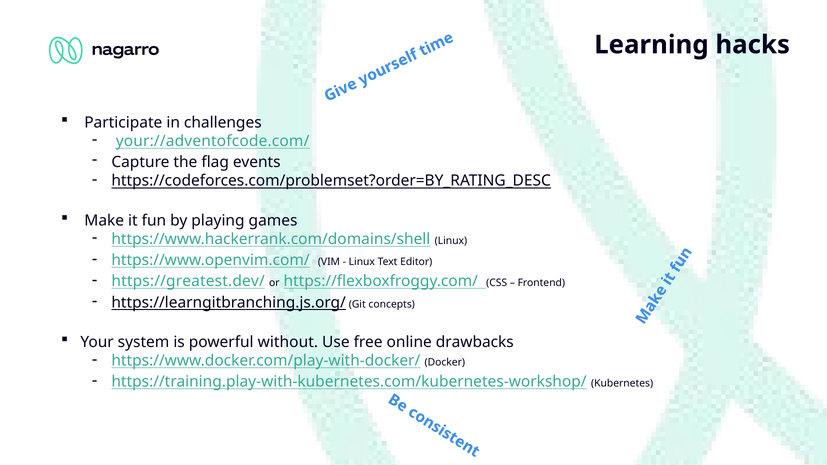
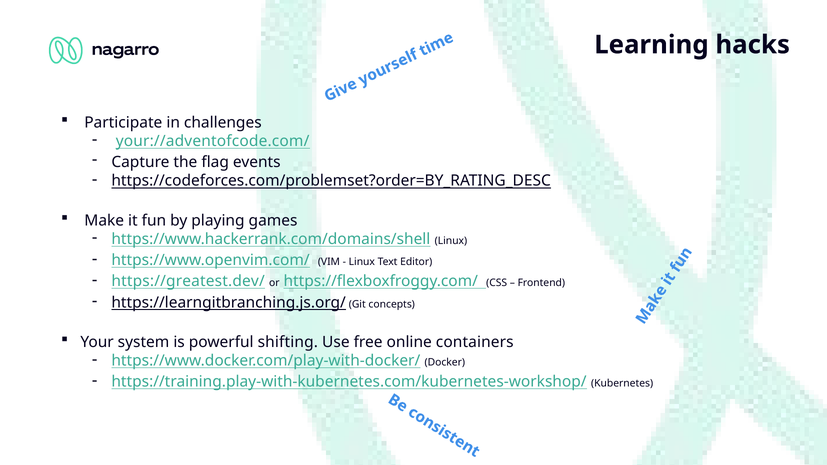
without: without -> shifting
drawbacks: drawbacks -> containers
